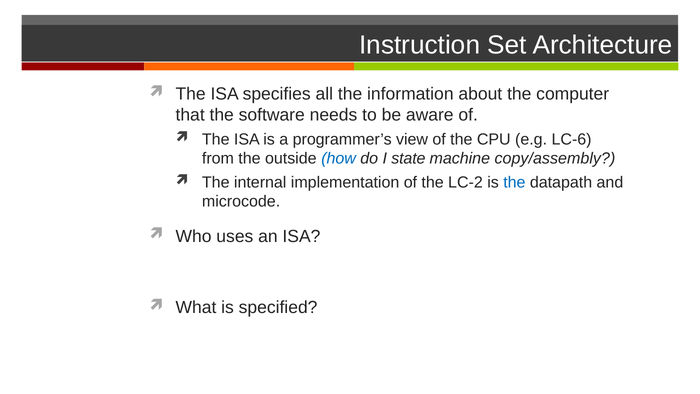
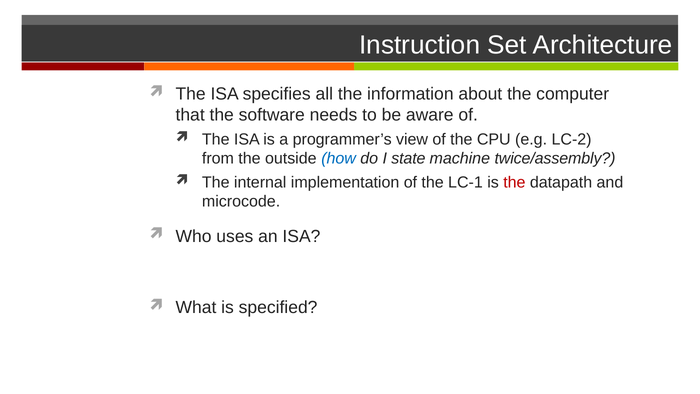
LC-6: LC-6 -> LC-2
copy/assembly: copy/assembly -> twice/assembly
LC-2: LC-2 -> LC-1
the at (514, 182) colour: blue -> red
